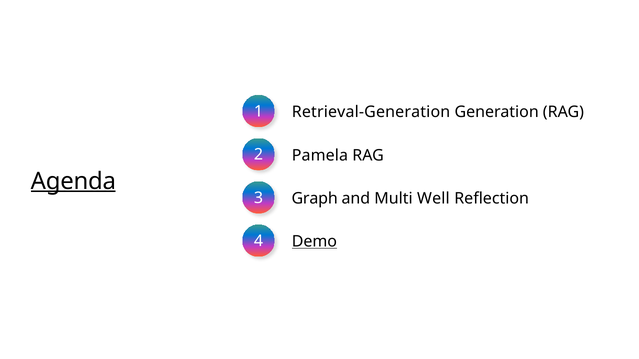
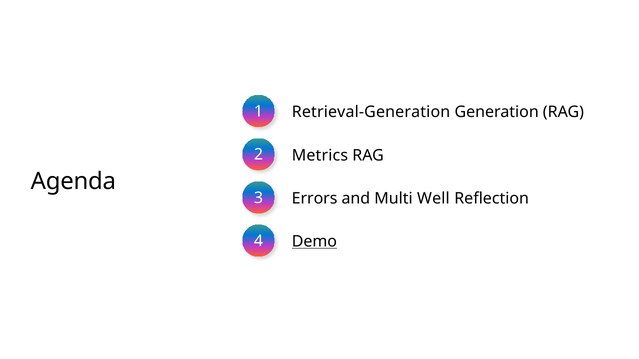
Pamela: Pamela -> Metrics
Agenda underline: present -> none
Graph: Graph -> Errors
